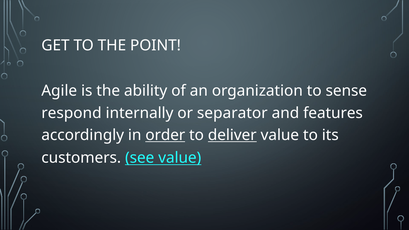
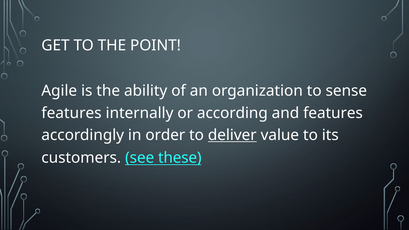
respond at (71, 113): respond -> features
separator: separator -> according
order underline: present -> none
see value: value -> these
